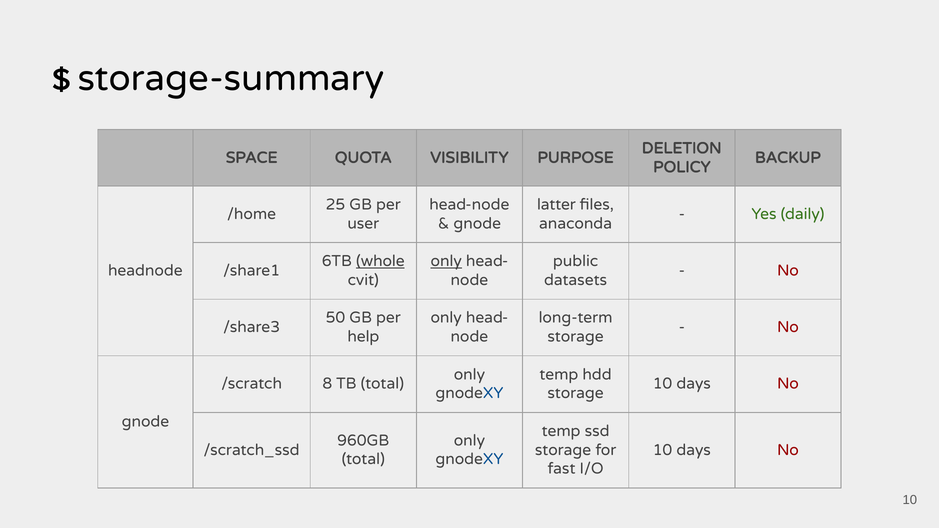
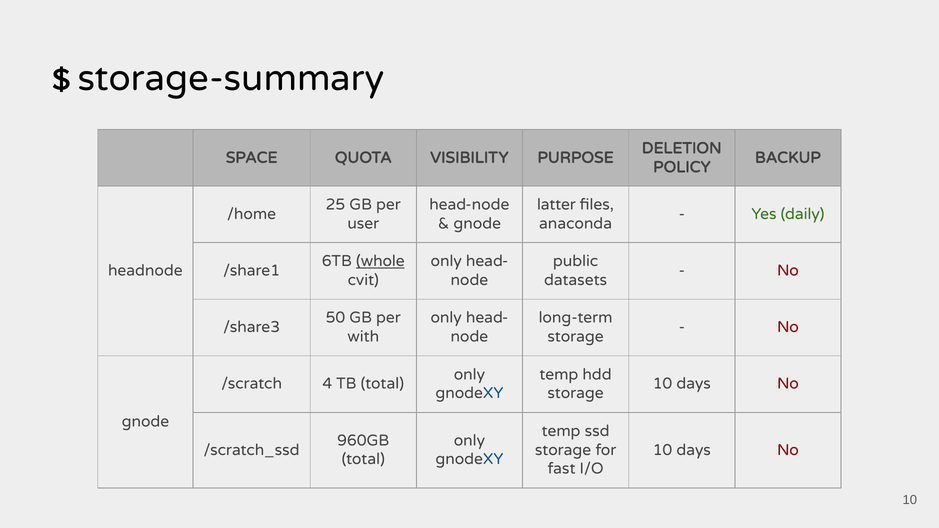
only at (446, 261) underline: present -> none
help: help -> with
8: 8 -> 4
